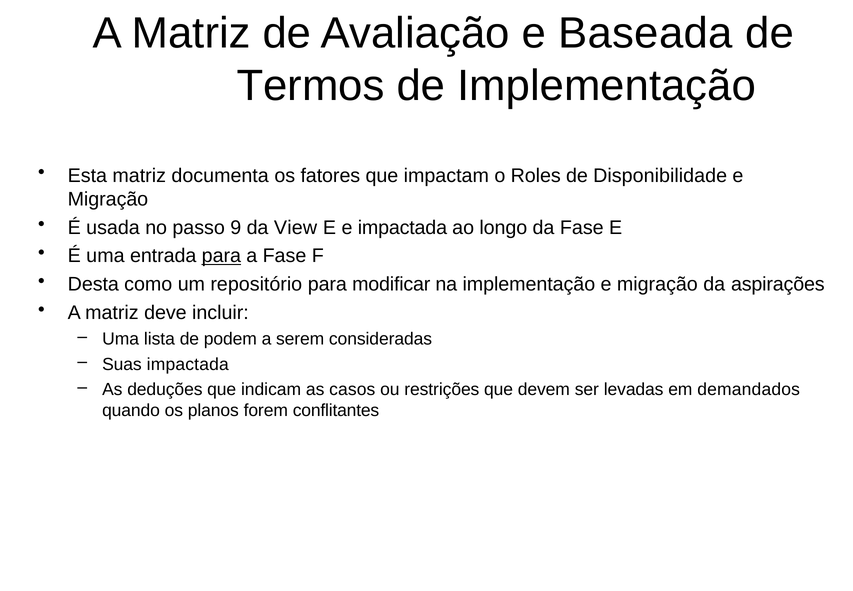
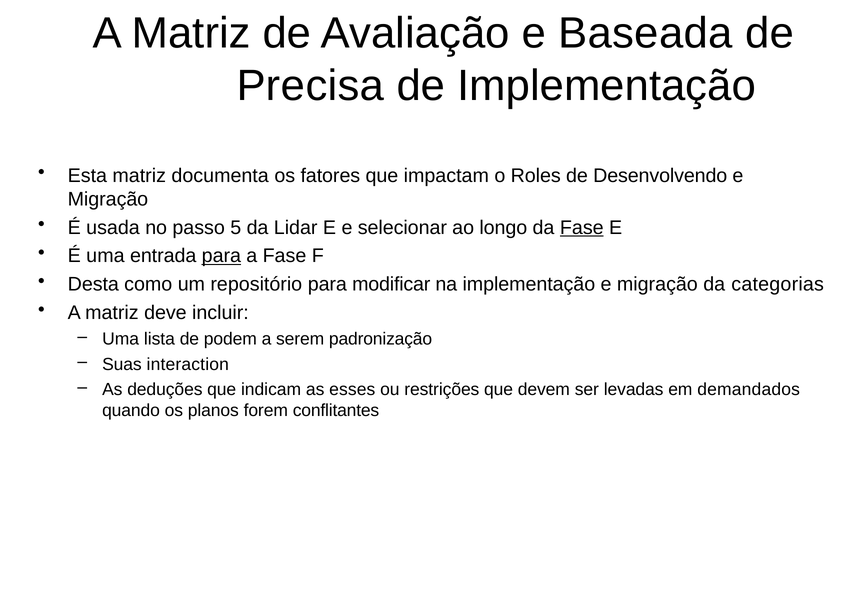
Termos: Termos -> Precisa
Disponibilidade: Disponibilidade -> Desenvolvendo
9: 9 -> 5
View: View -> Lidar
e impactada: impactada -> selecionar
Fase at (582, 227) underline: none -> present
aspirações: aspirações -> categorias
consideradas: consideradas -> padronização
Suas impactada: impactada -> interaction
casos: casos -> esses
